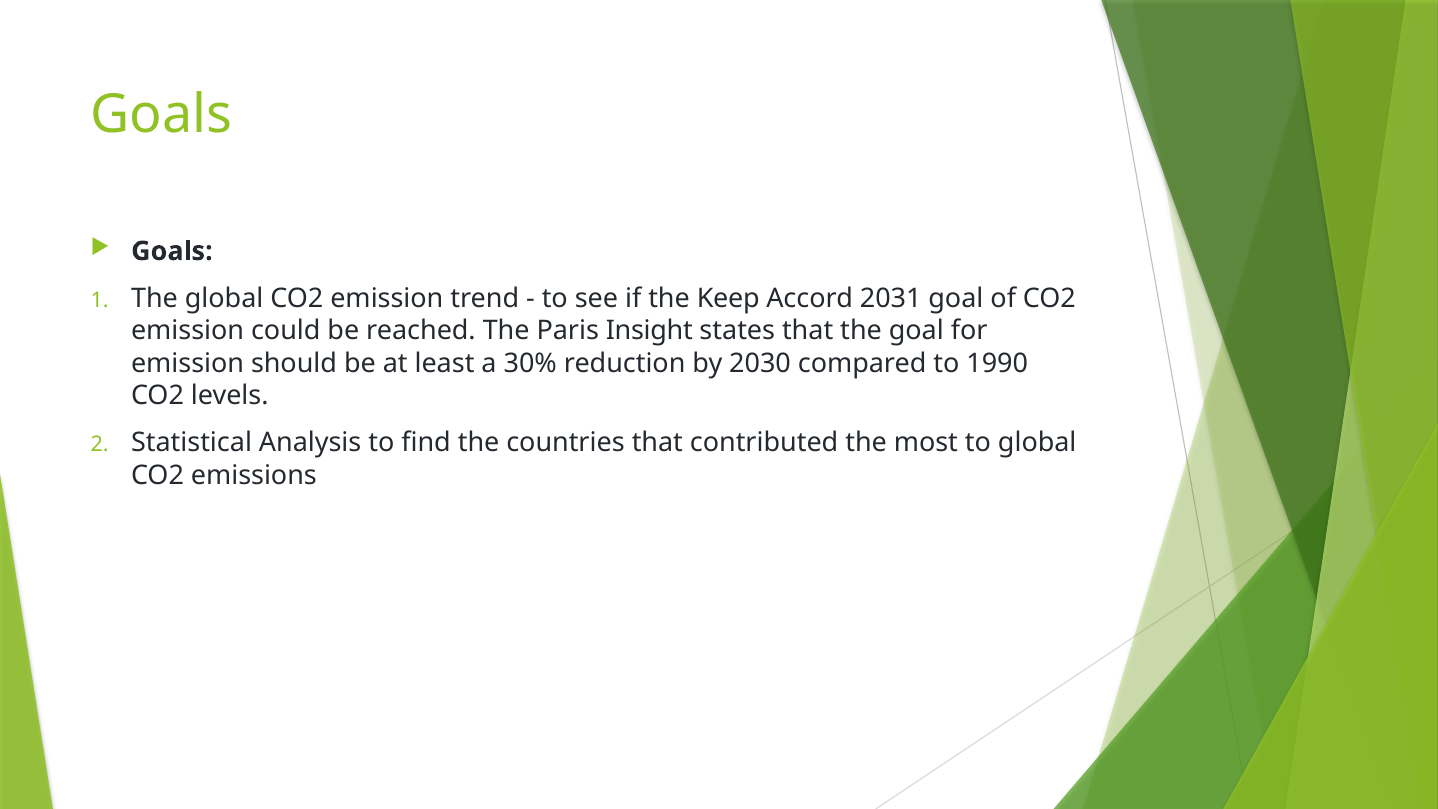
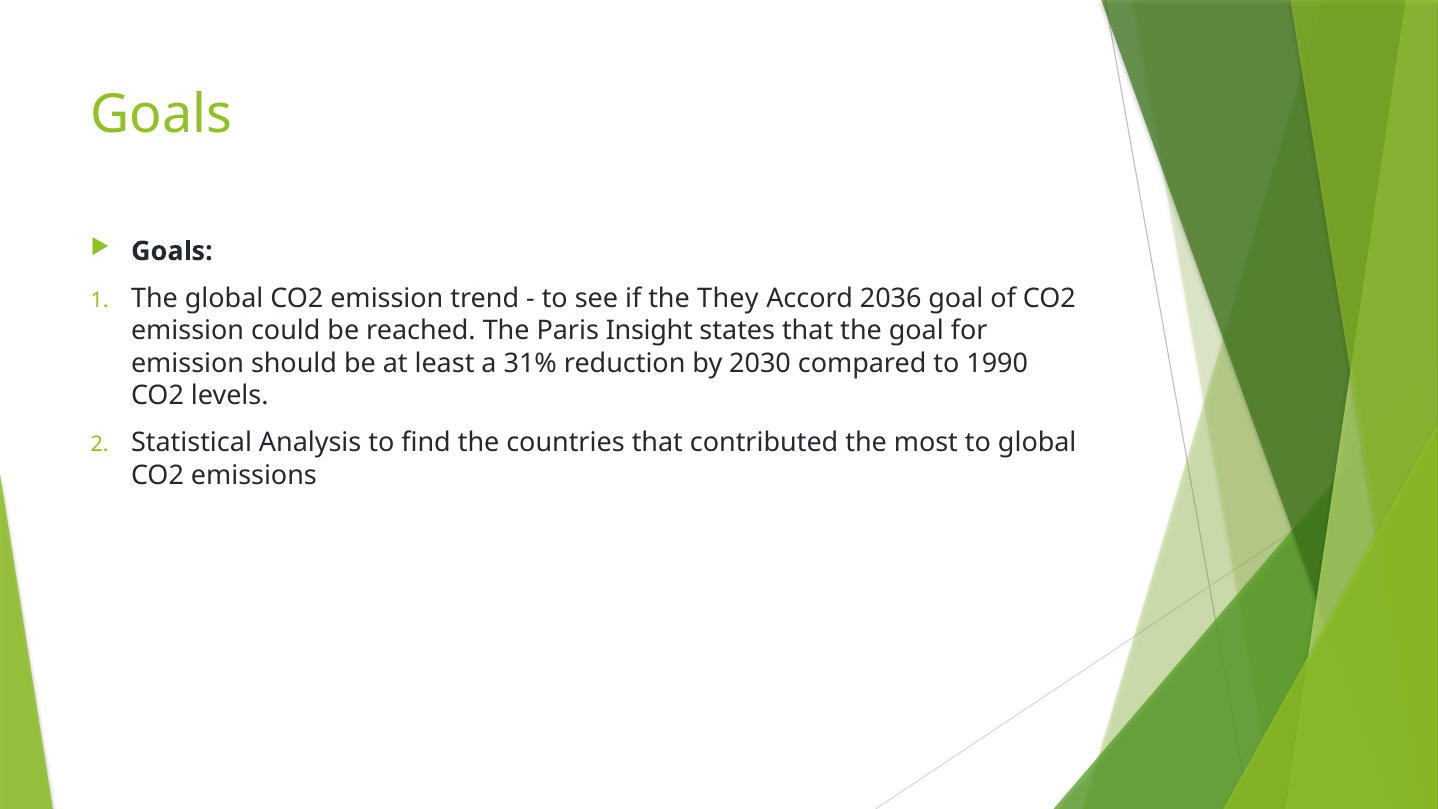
Keep: Keep -> They
2031: 2031 -> 2036
30%: 30% -> 31%
